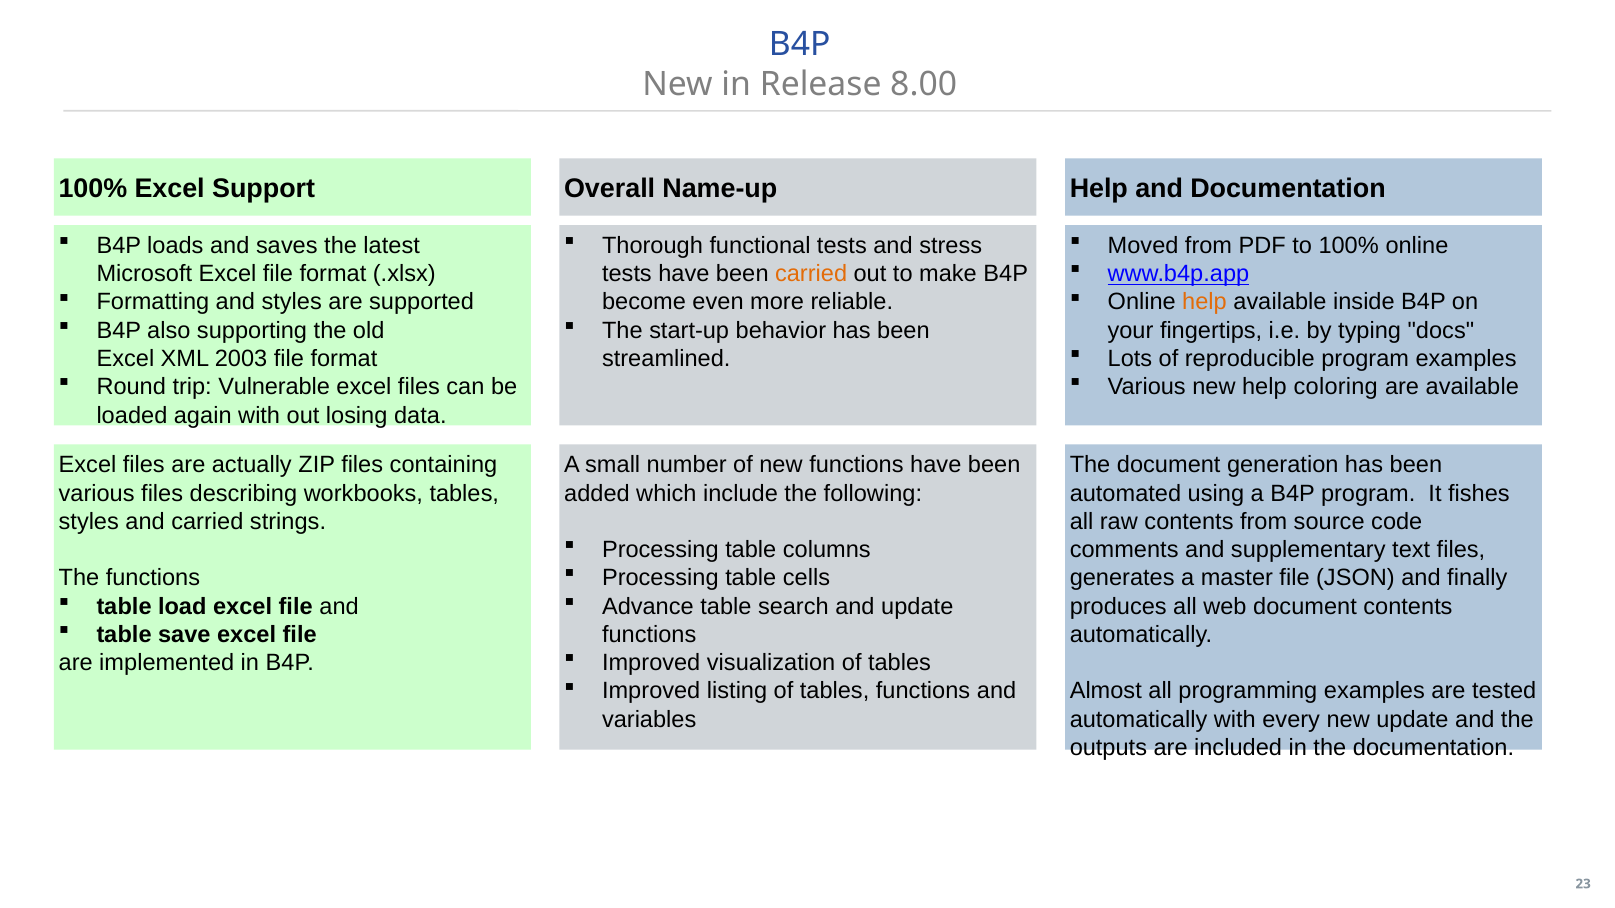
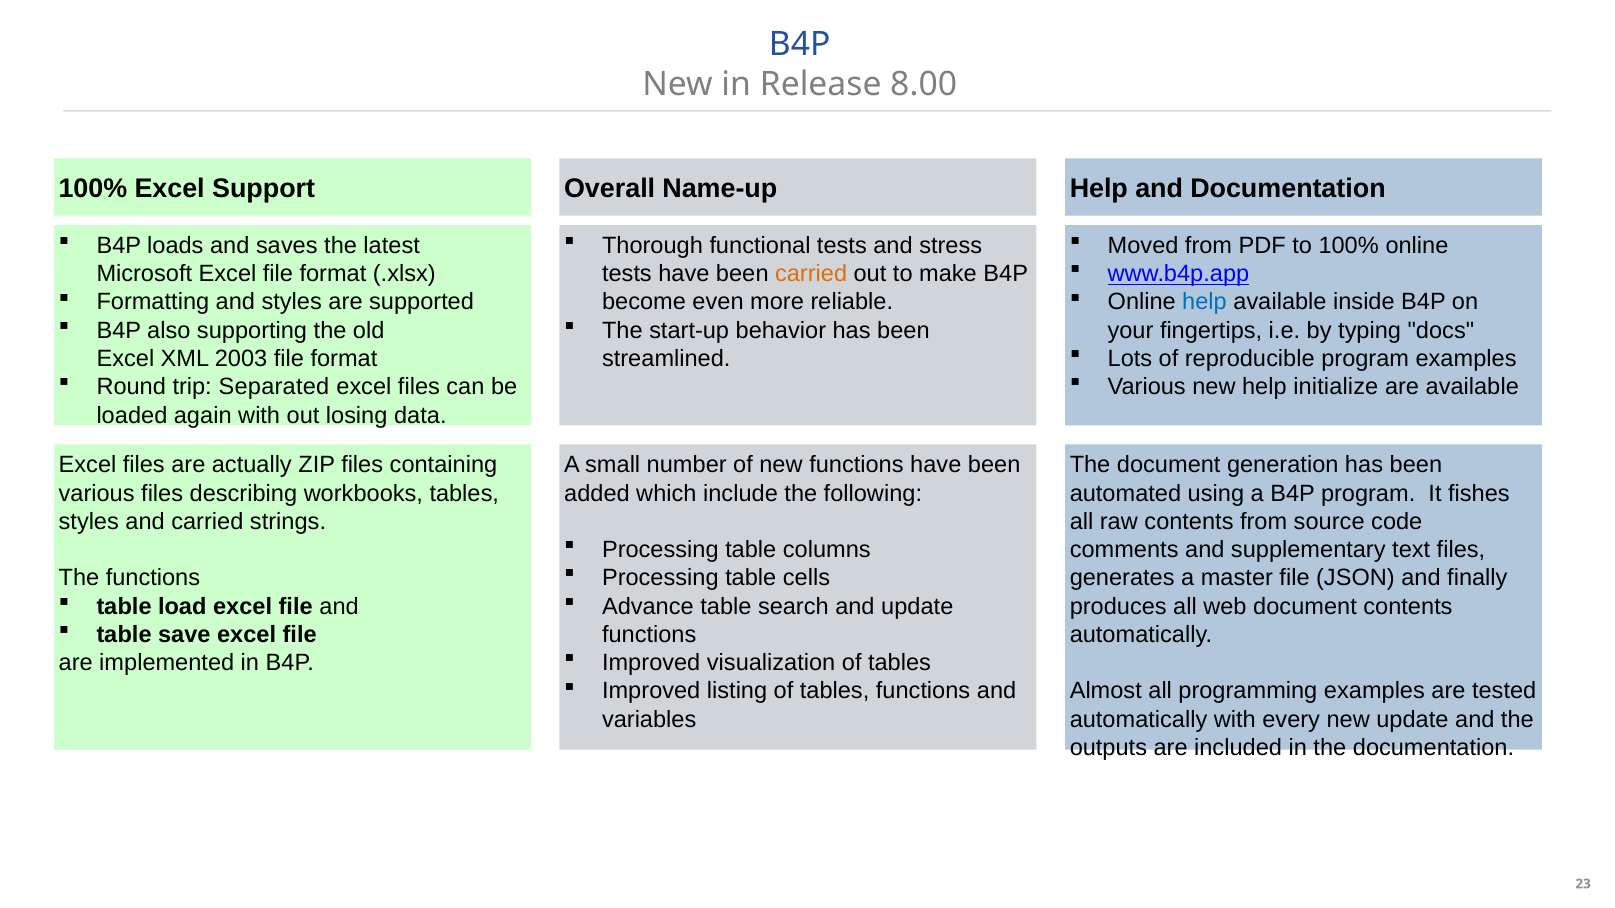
help at (1205, 302) colour: orange -> blue
Vulnerable: Vulnerable -> Separated
coloring: coloring -> initialize
